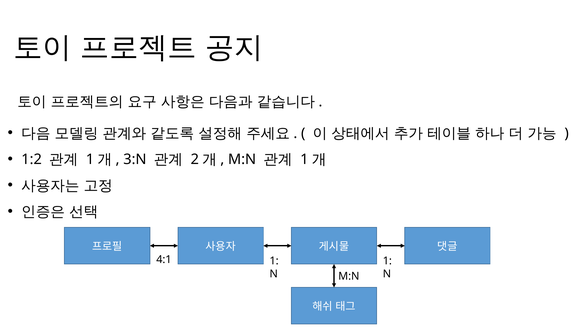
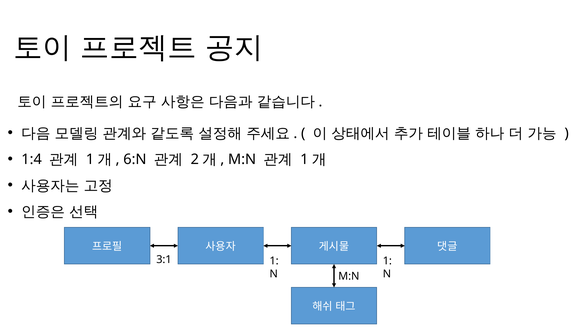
1:2: 1:2 -> 1:4
3:N: 3:N -> 6:N
4:1: 4:1 -> 3:1
